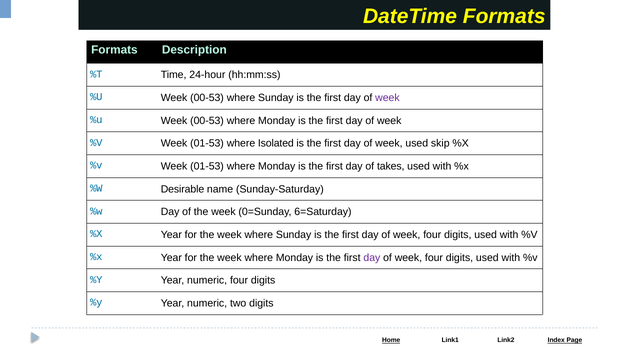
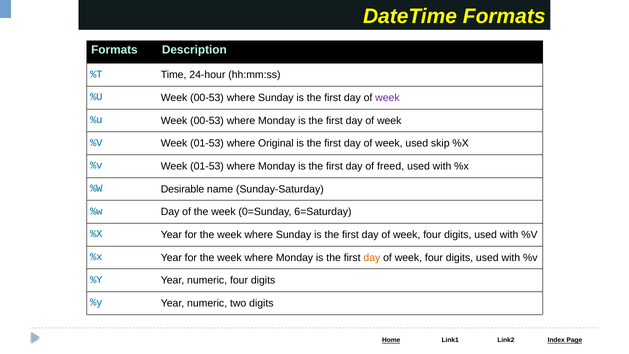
Isolated: Isolated -> Original
takes: takes -> freed
day at (372, 257) colour: purple -> orange
